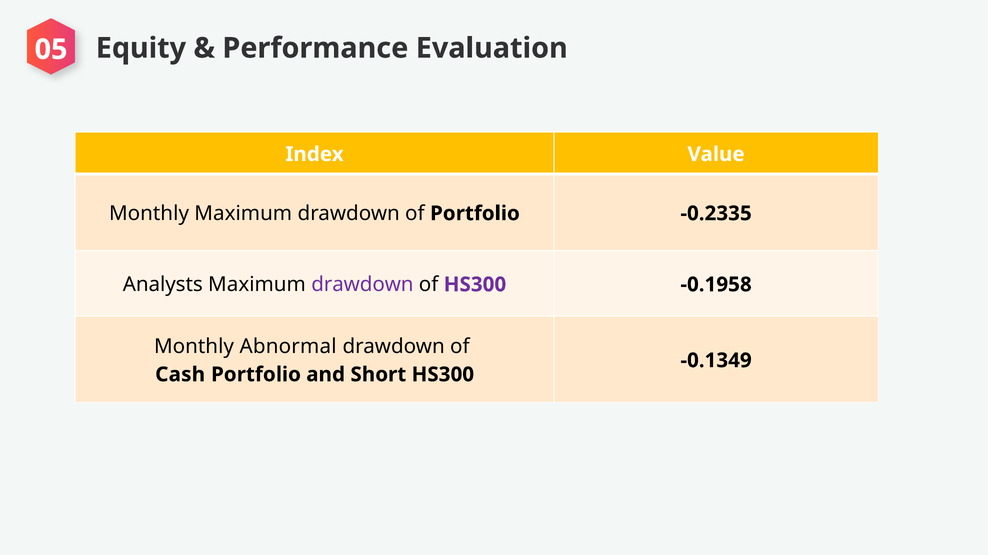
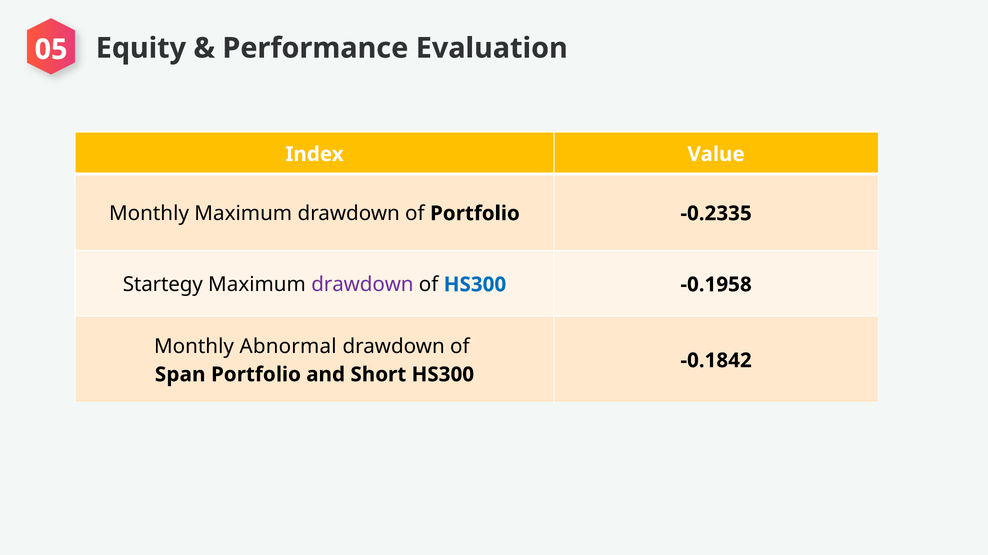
Analysts: Analysts -> Startegy
HS300 at (475, 285) colour: purple -> blue
-0.1349: -0.1349 -> -0.1842
Cash: Cash -> Span
